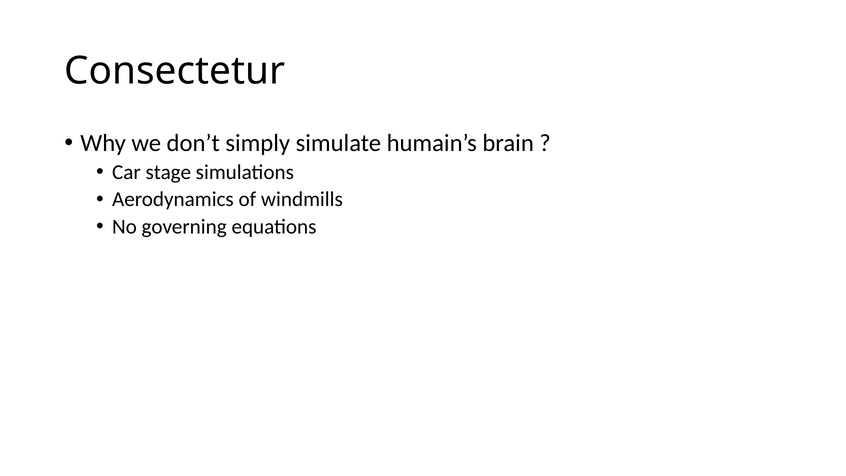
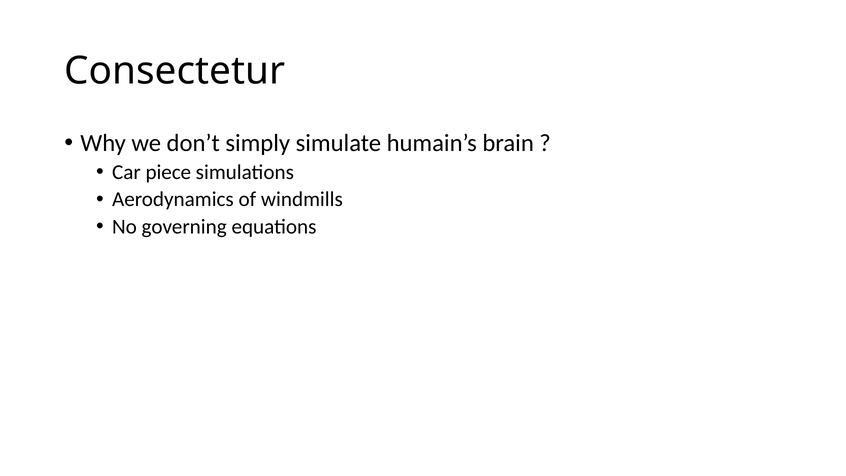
stage: stage -> piece
